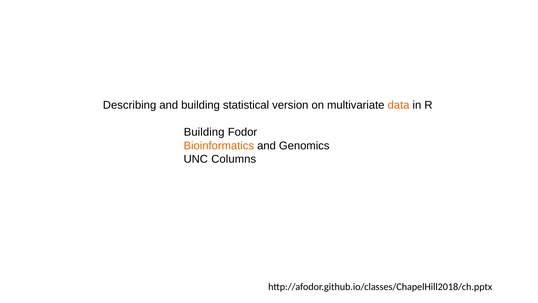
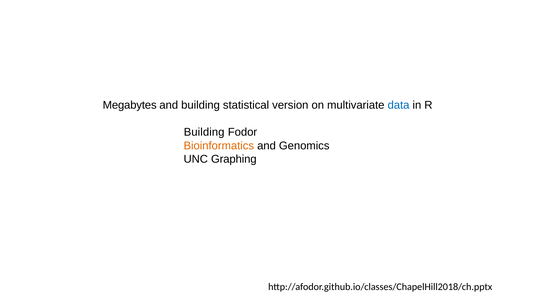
Describing: Describing -> Megabytes
data colour: orange -> blue
Columns: Columns -> Graphing
